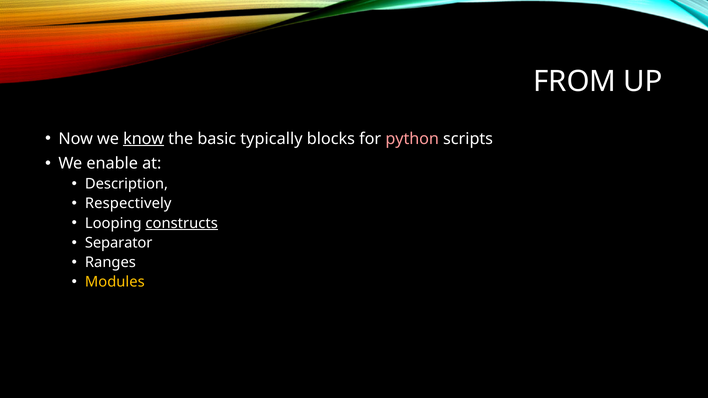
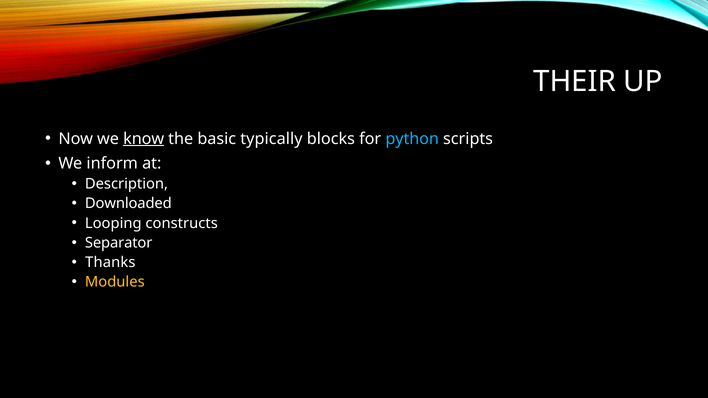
FROM: FROM -> THEIR
python colour: pink -> light blue
enable: enable -> inform
Respectively: Respectively -> Downloaded
constructs underline: present -> none
Ranges: Ranges -> Thanks
